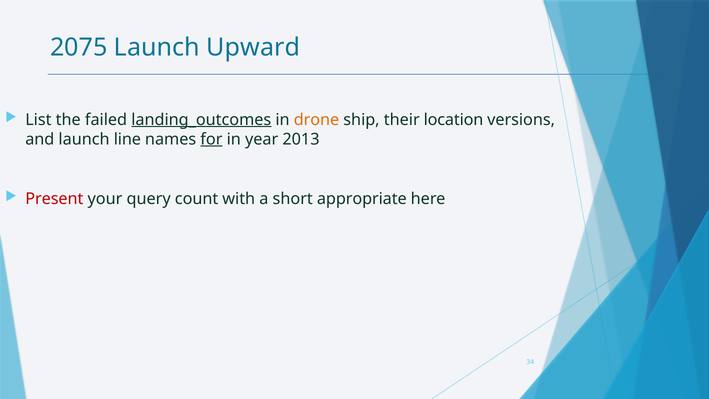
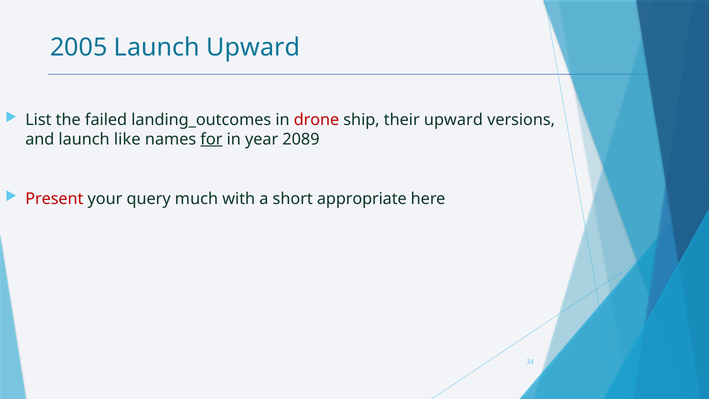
2075: 2075 -> 2005
landing_outcomes underline: present -> none
drone colour: orange -> red
their location: location -> upward
line: line -> like
2013: 2013 -> 2089
count: count -> much
